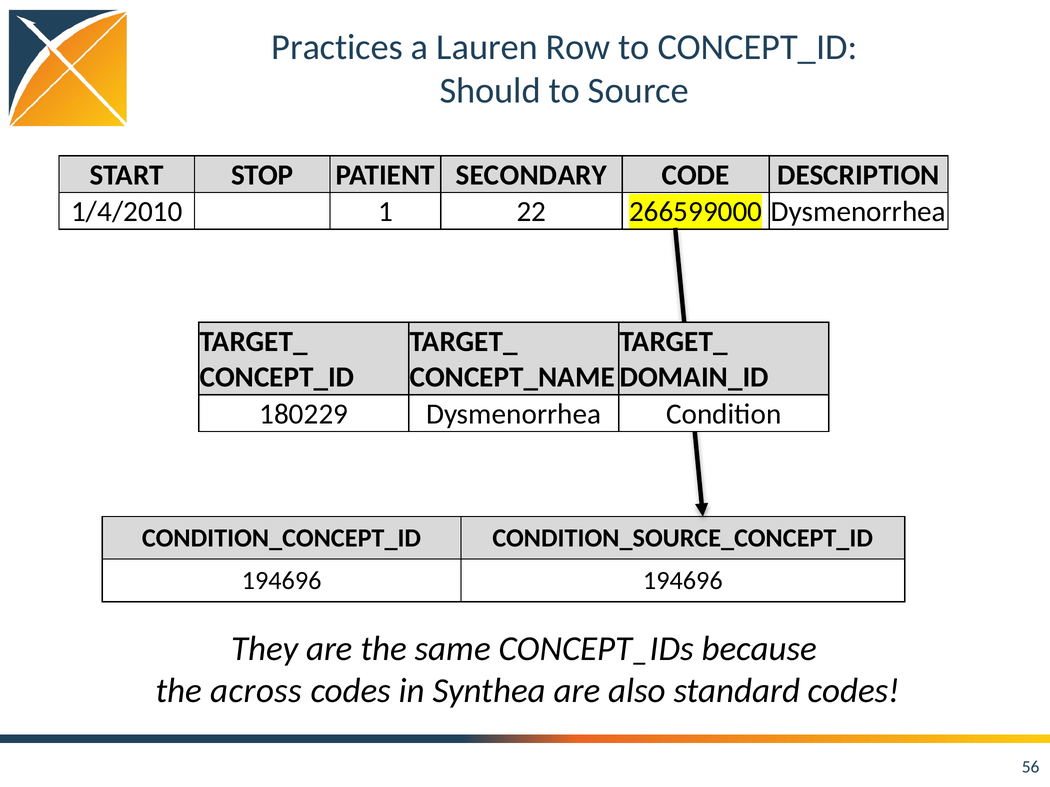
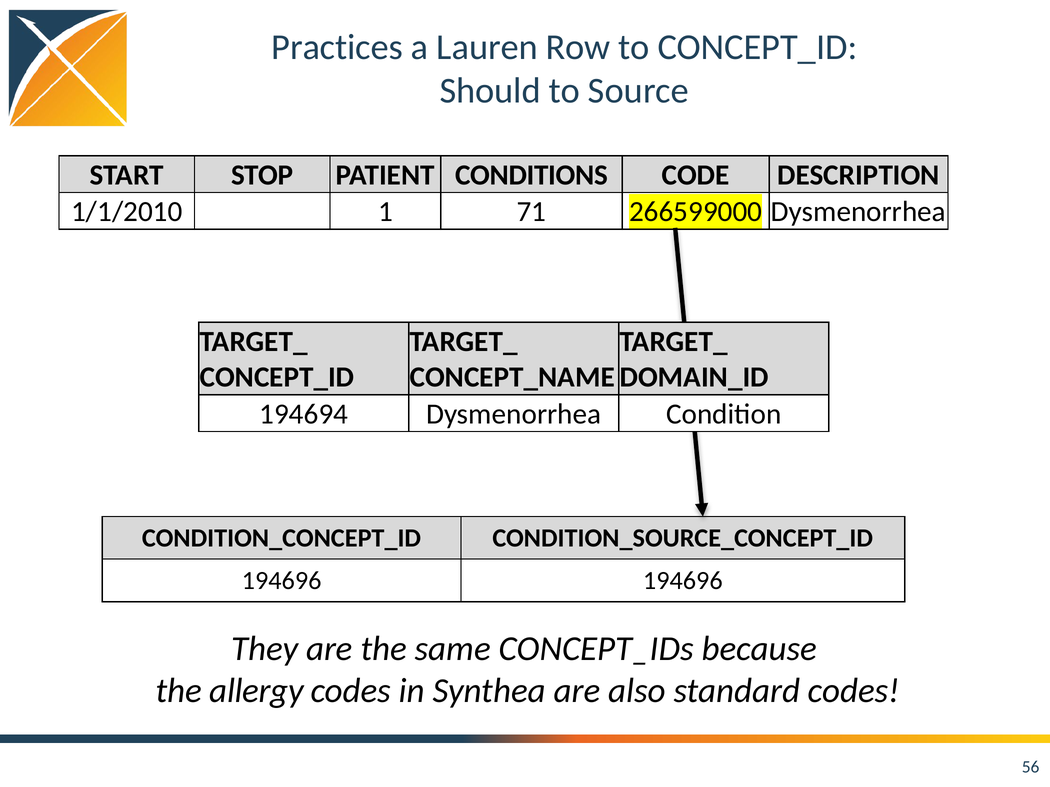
SECONDARY: SECONDARY -> CONDITIONS
1/4/2010: 1/4/2010 -> 1/1/2010
22: 22 -> 71
180229: 180229 -> 194694
across: across -> allergy
